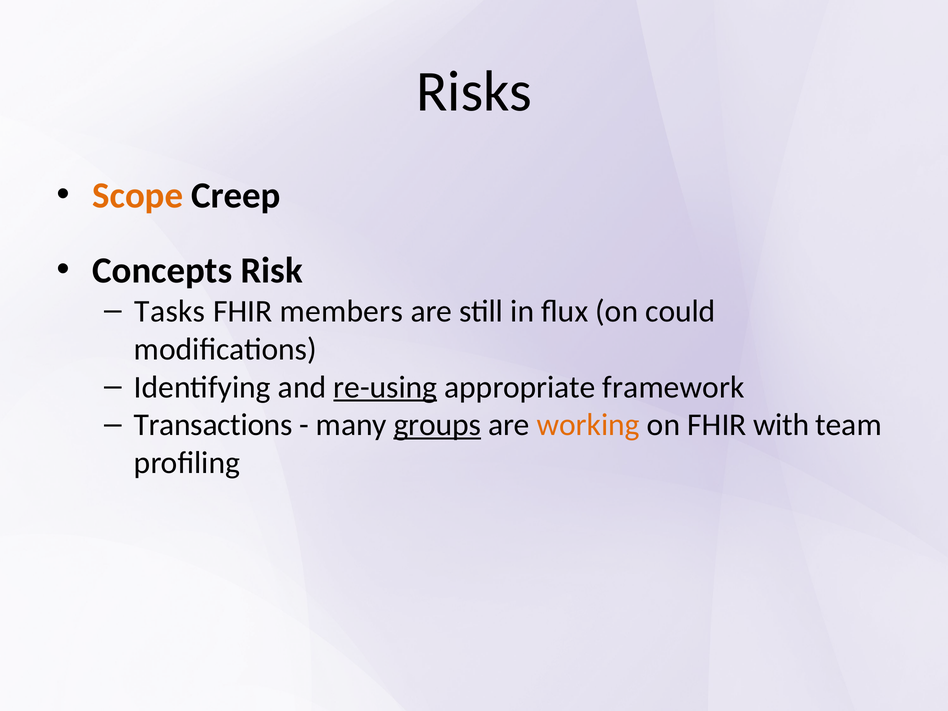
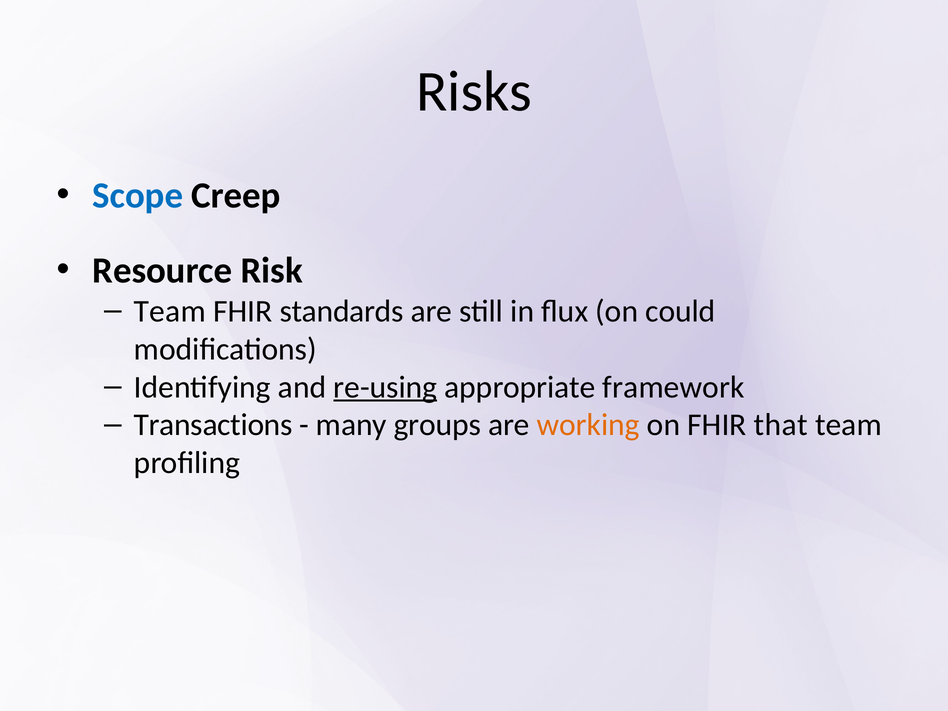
Scope colour: orange -> blue
Concepts: Concepts -> Resource
Tasks at (170, 311): Tasks -> Team
members: members -> standards
groups underline: present -> none
with: with -> that
